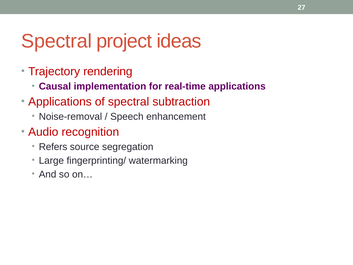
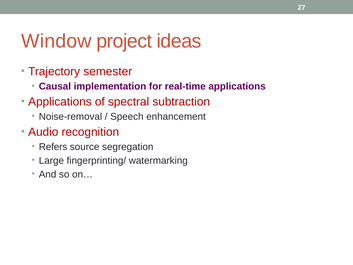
Spectral at (57, 41): Spectral -> Window
rendering: rendering -> semester
